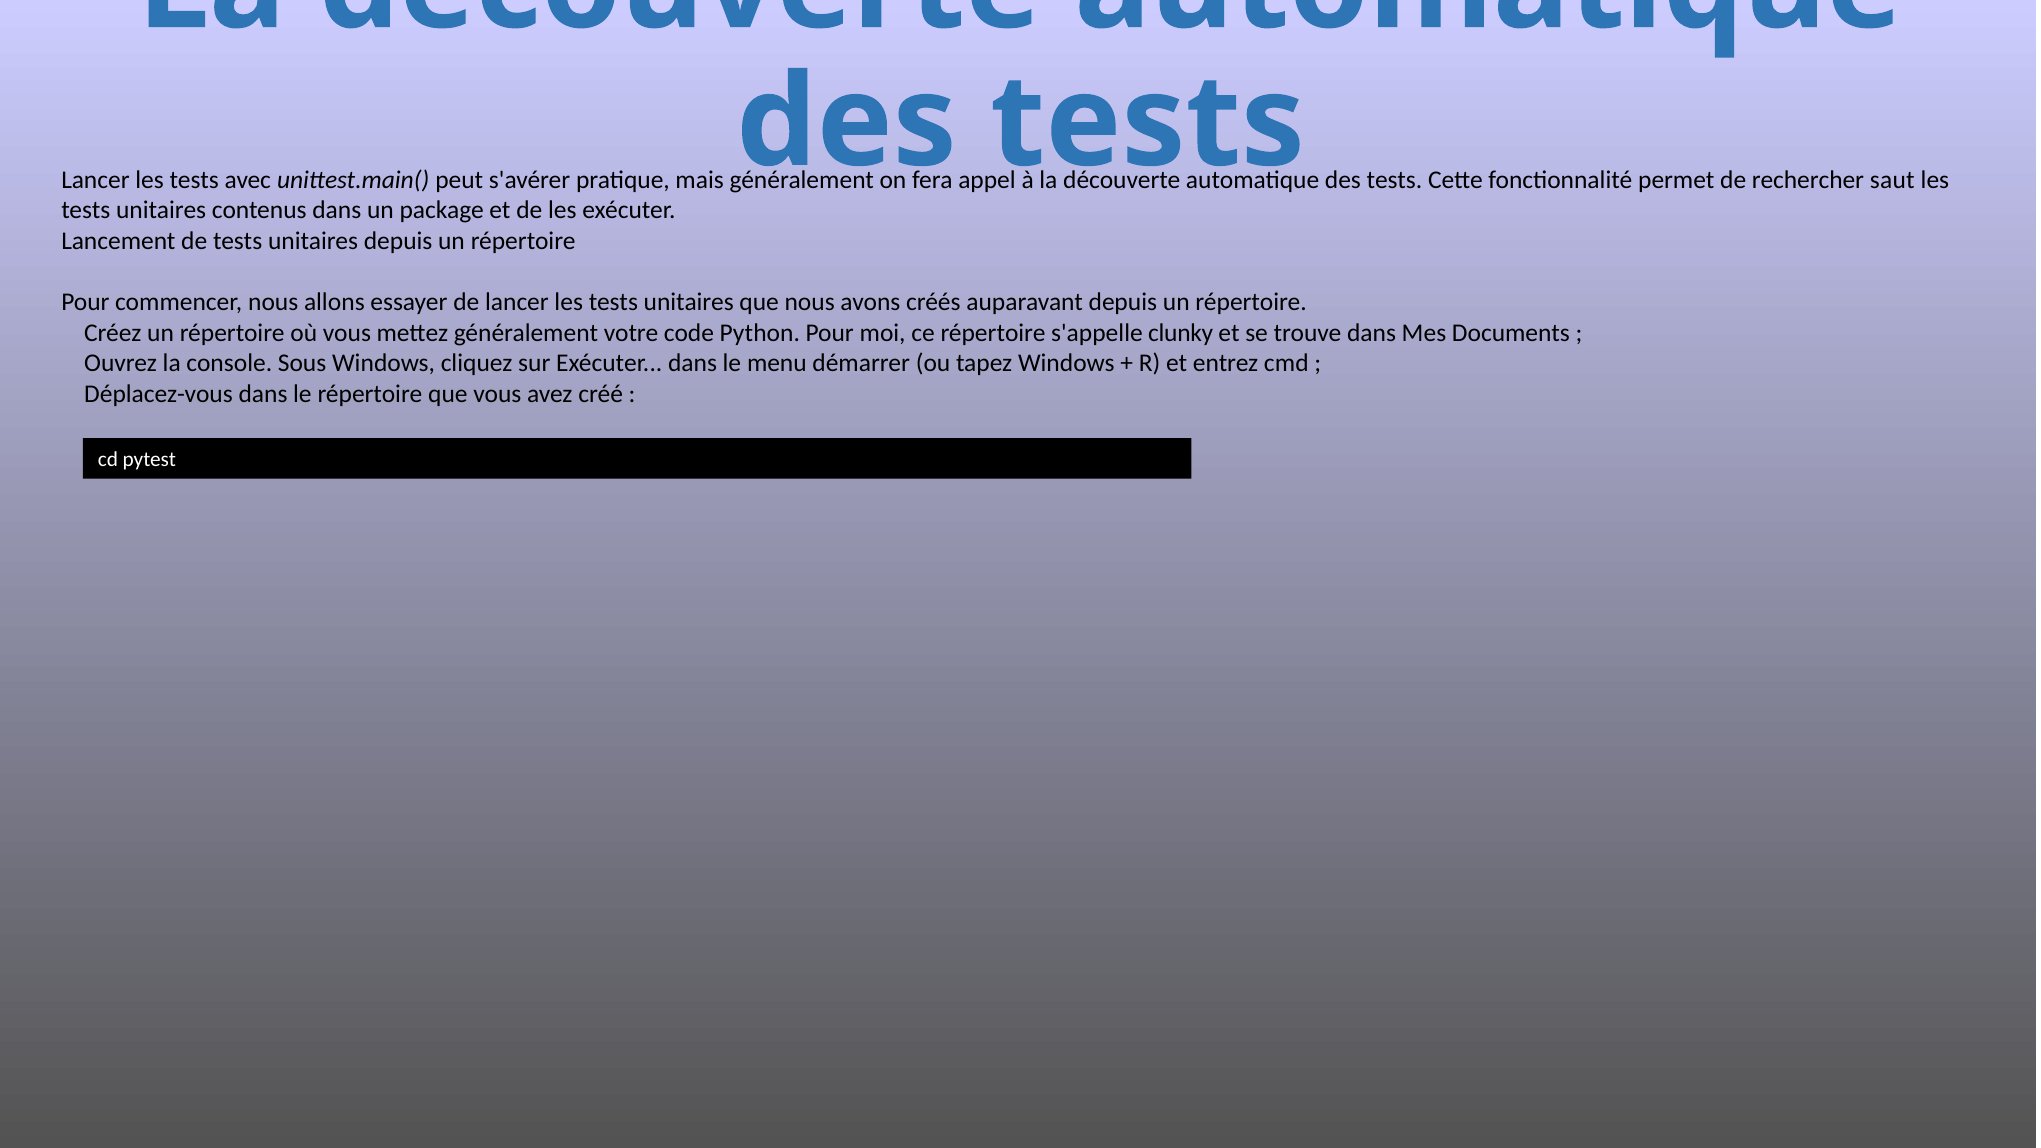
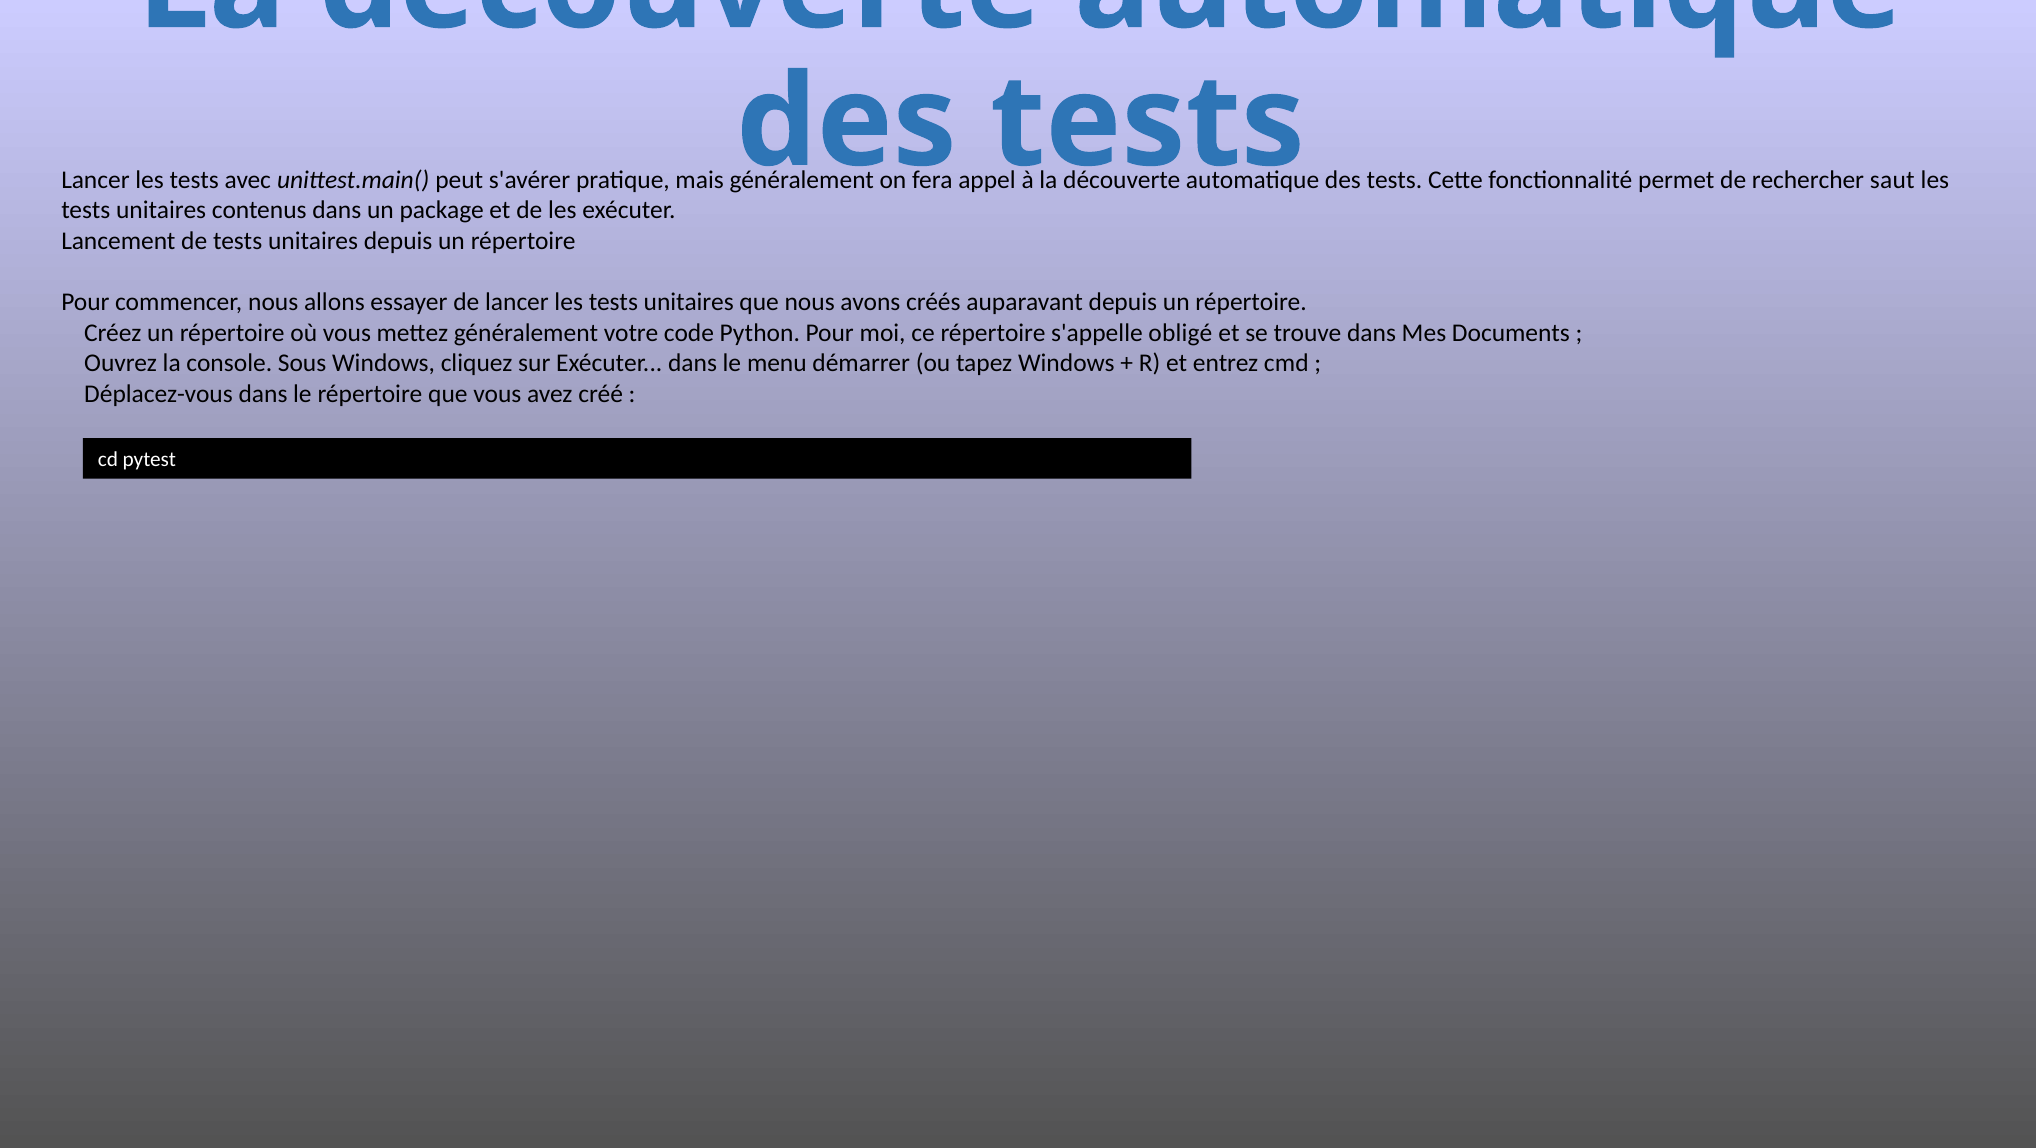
clunky: clunky -> obligé
